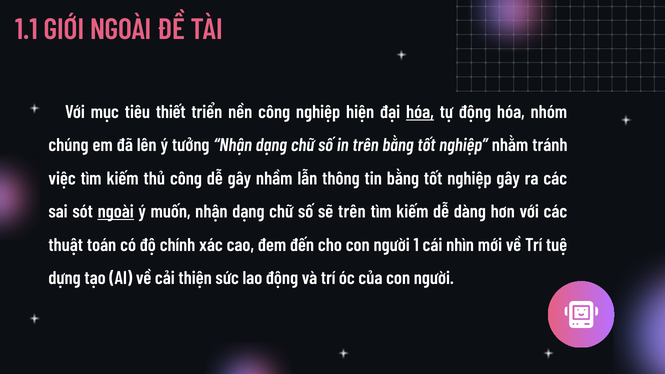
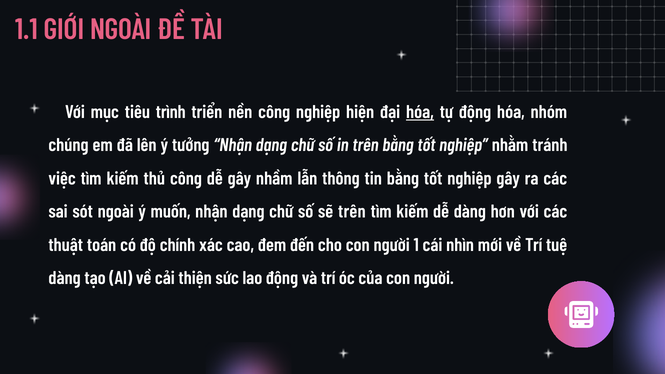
thiết: thiết -> trình
ngoài at (116, 212) underline: present -> none
dựng at (65, 278): dựng -> dàng
